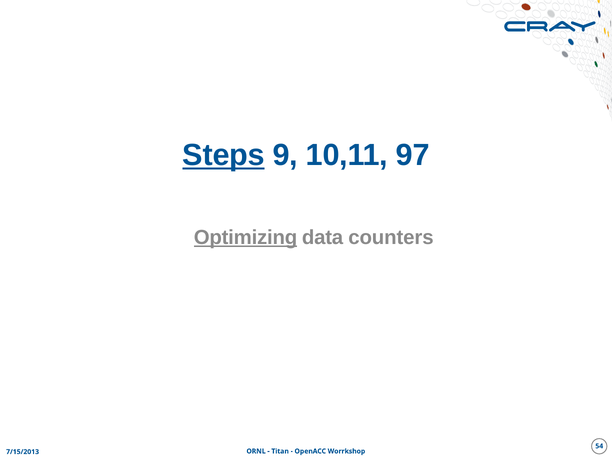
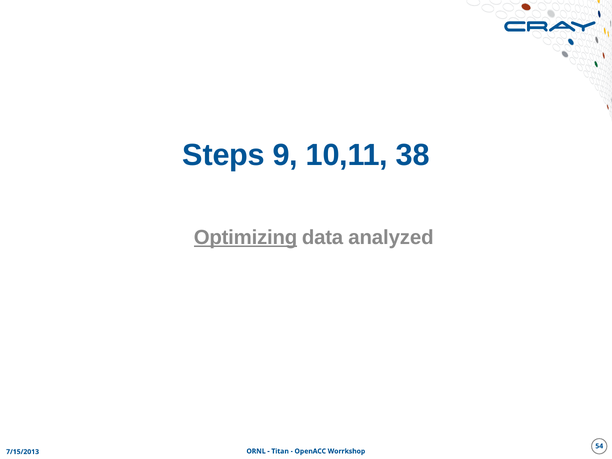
Steps underline: present -> none
97: 97 -> 38
counters: counters -> analyzed
